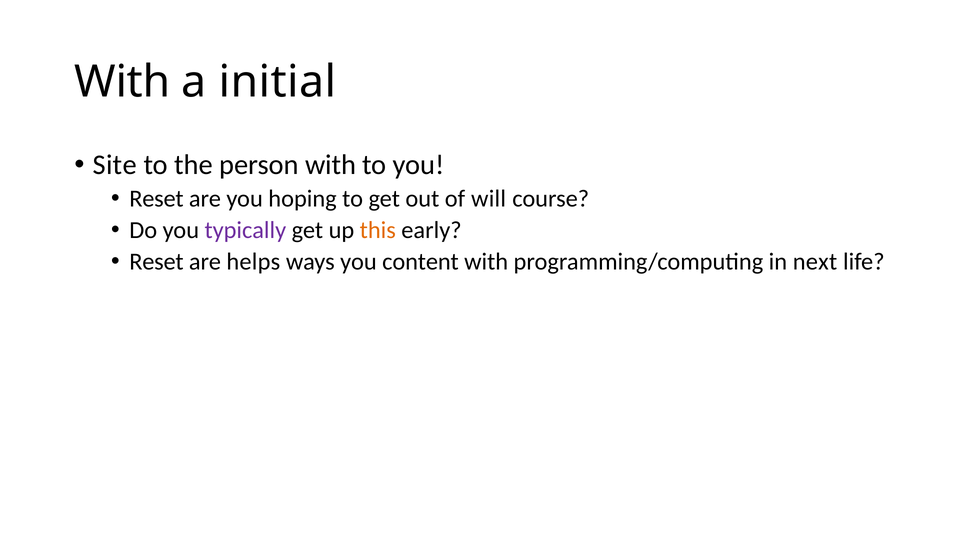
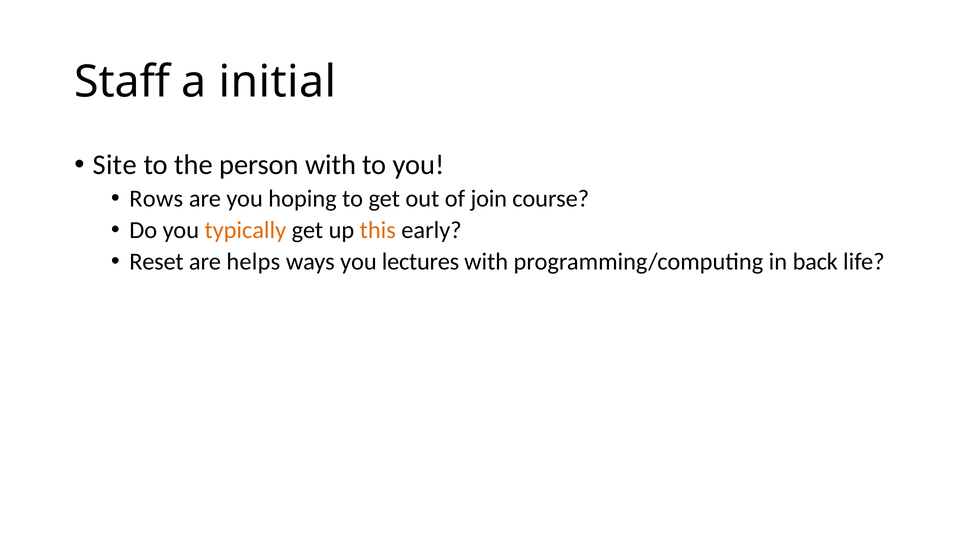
With at (122, 82): With -> Staff
Reset at (156, 199): Reset -> Rows
will: will -> join
typically colour: purple -> orange
content: content -> lectures
next: next -> back
